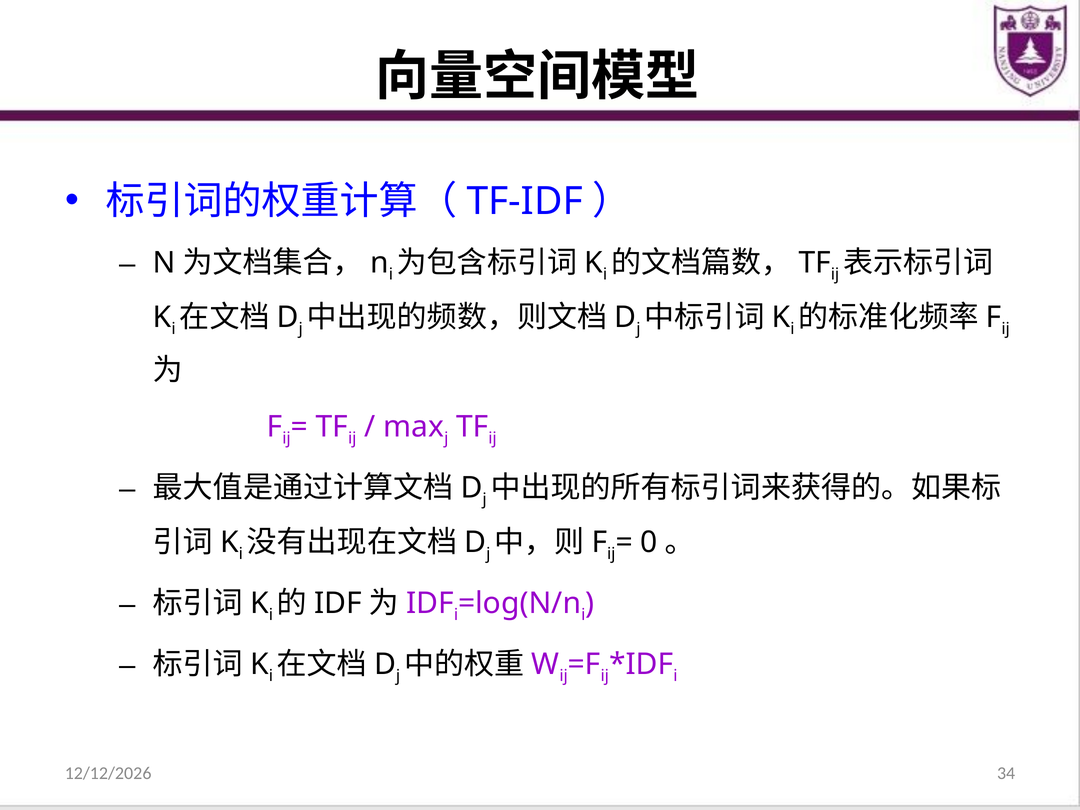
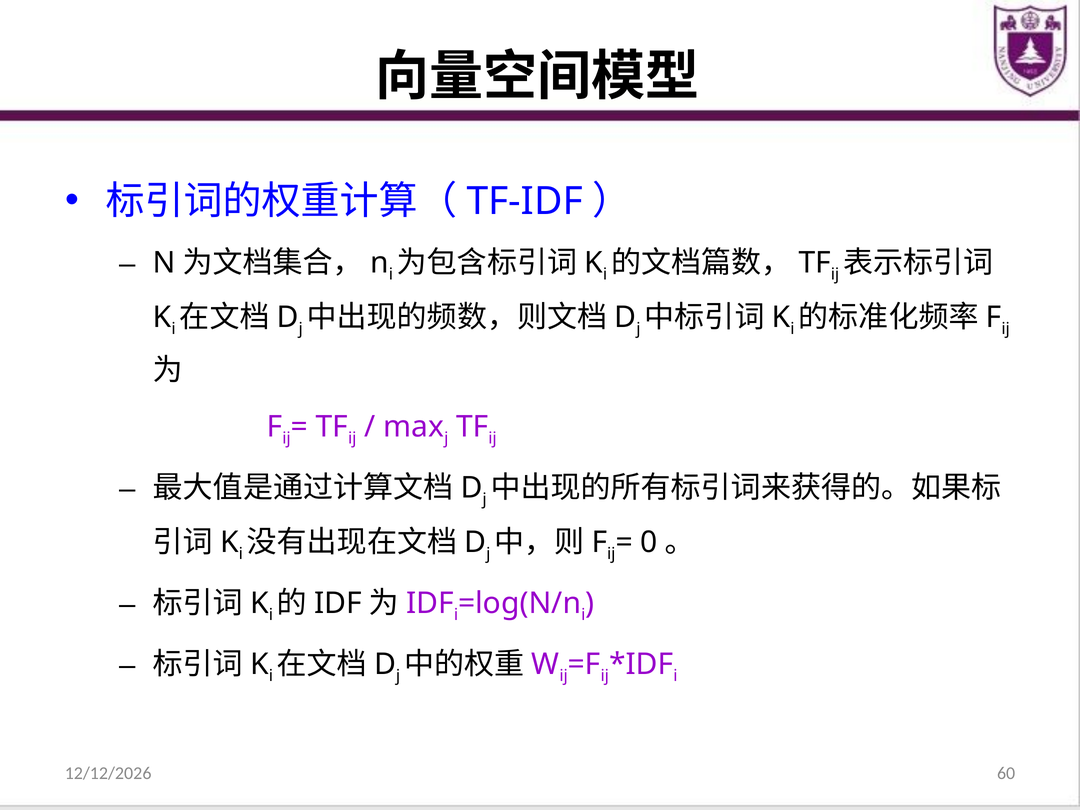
34: 34 -> 60
